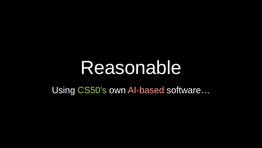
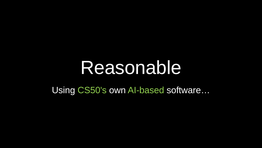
AI-based colour: pink -> light green
